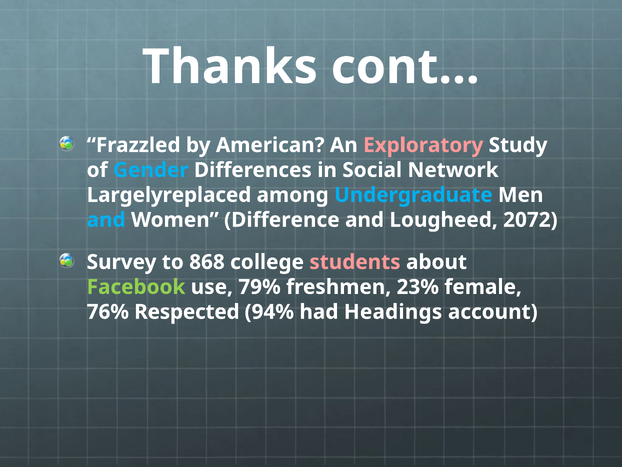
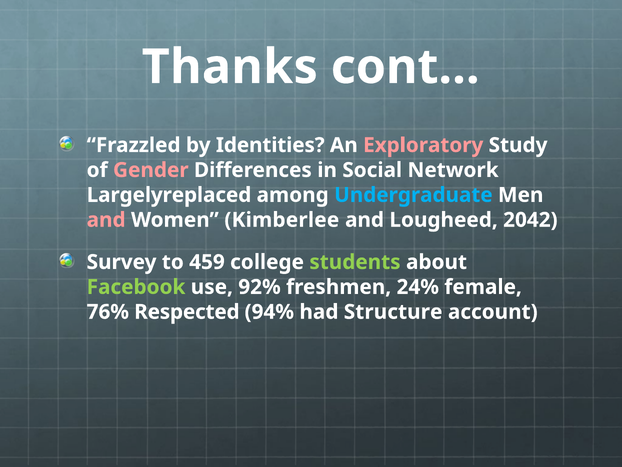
American: American -> Identities
Gender colour: light blue -> pink
and at (106, 220) colour: light blue -> pink
Difference: Difference -> Kimberlee
2072: 2072 -> 2042
868: 868 -> 459
students colour: pink -> light green
79%: 79% -> 92%
23%: 23% -> 24%
Headings: Headings -> Structure
